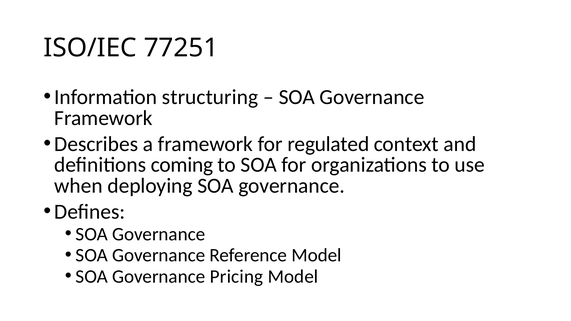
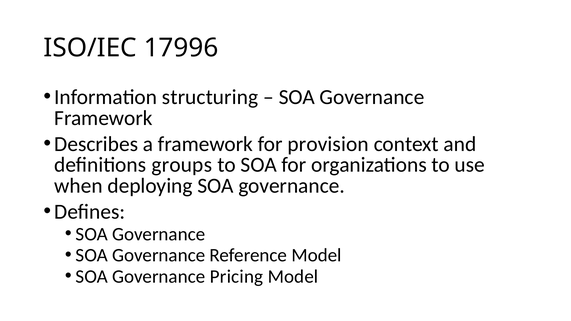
77251: 77251 -> 17996
regulated: regulated -> provision
coming: coming -> groups
